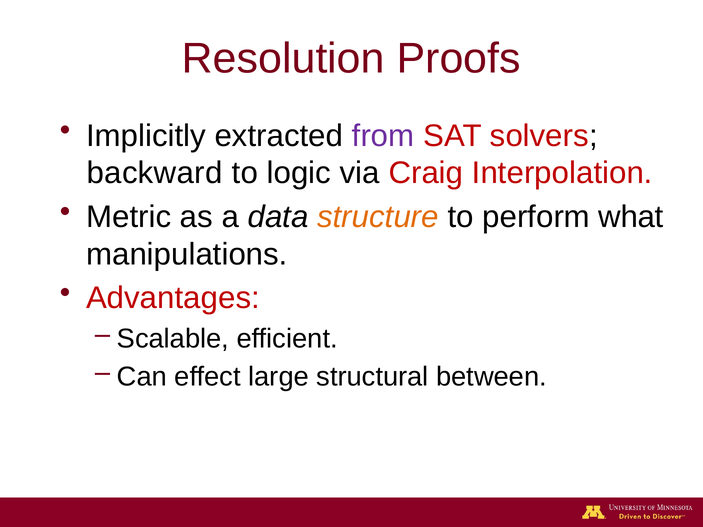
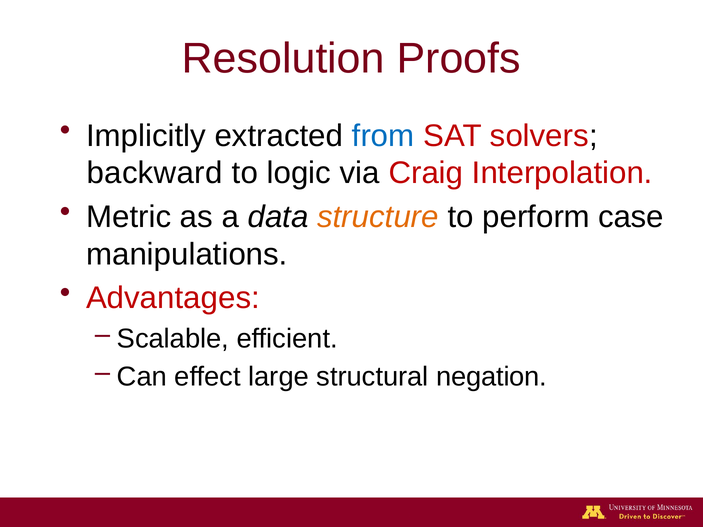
from colour: purple -> blue
what: what -> case
between: between -> negation
